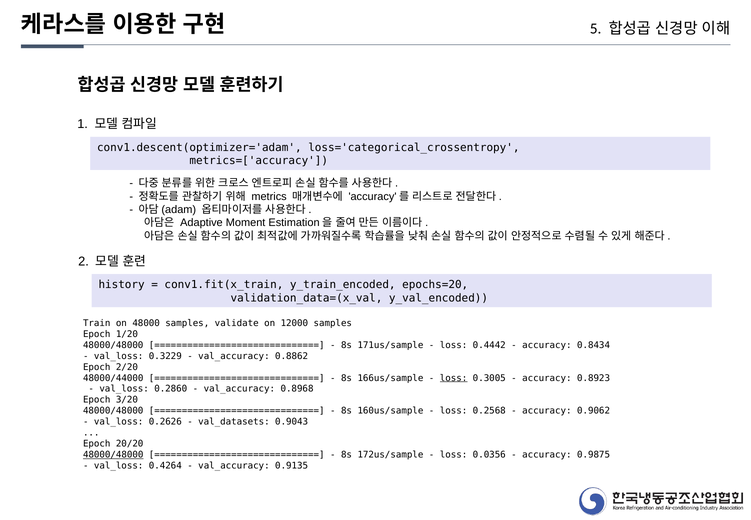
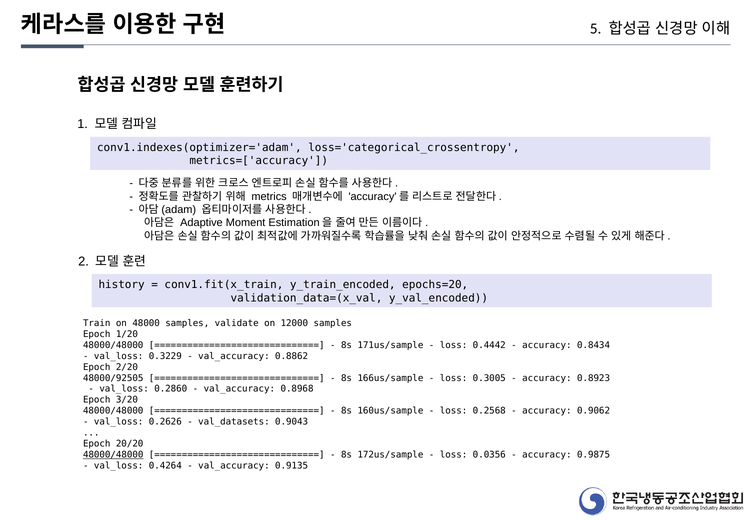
conv1.descent(optimizer='adam: conv1.descent(optimizer='adam -> conv1.indexes(optimizer='adam
48000/44000: 48000/44000 -> 48000/92505
loss at (454, 378) underline: present -> none
